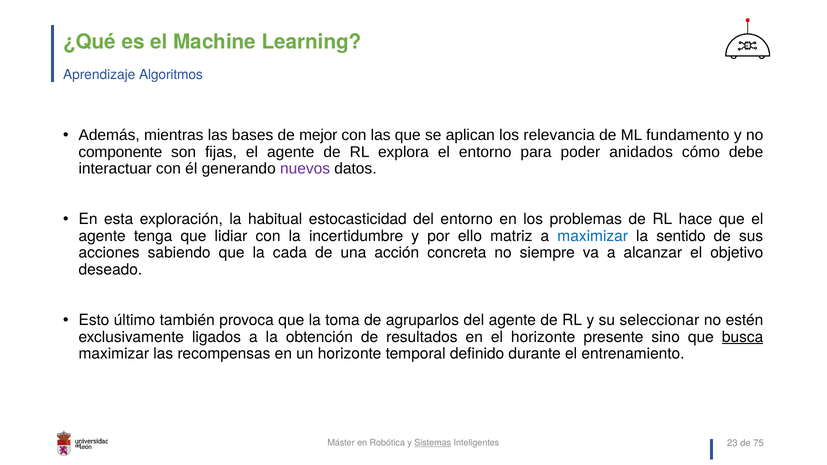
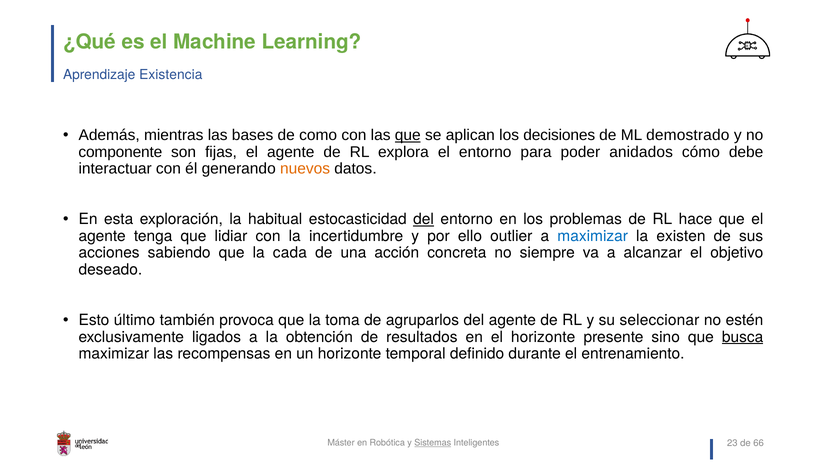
Algoritmos: Algoritmos -> Existencia
mejor: mejor -> como
que at (408, 135) underline: none -> present
relevancia: relevancia -> decisiones
fundamento: fundamento -> demostrado
nuevos colour: purple -> orange
del at (424, 219) underline: none -> present
matriz: matriz -> outlier
sentido: sentido -> existen
75: 75 -> 66
